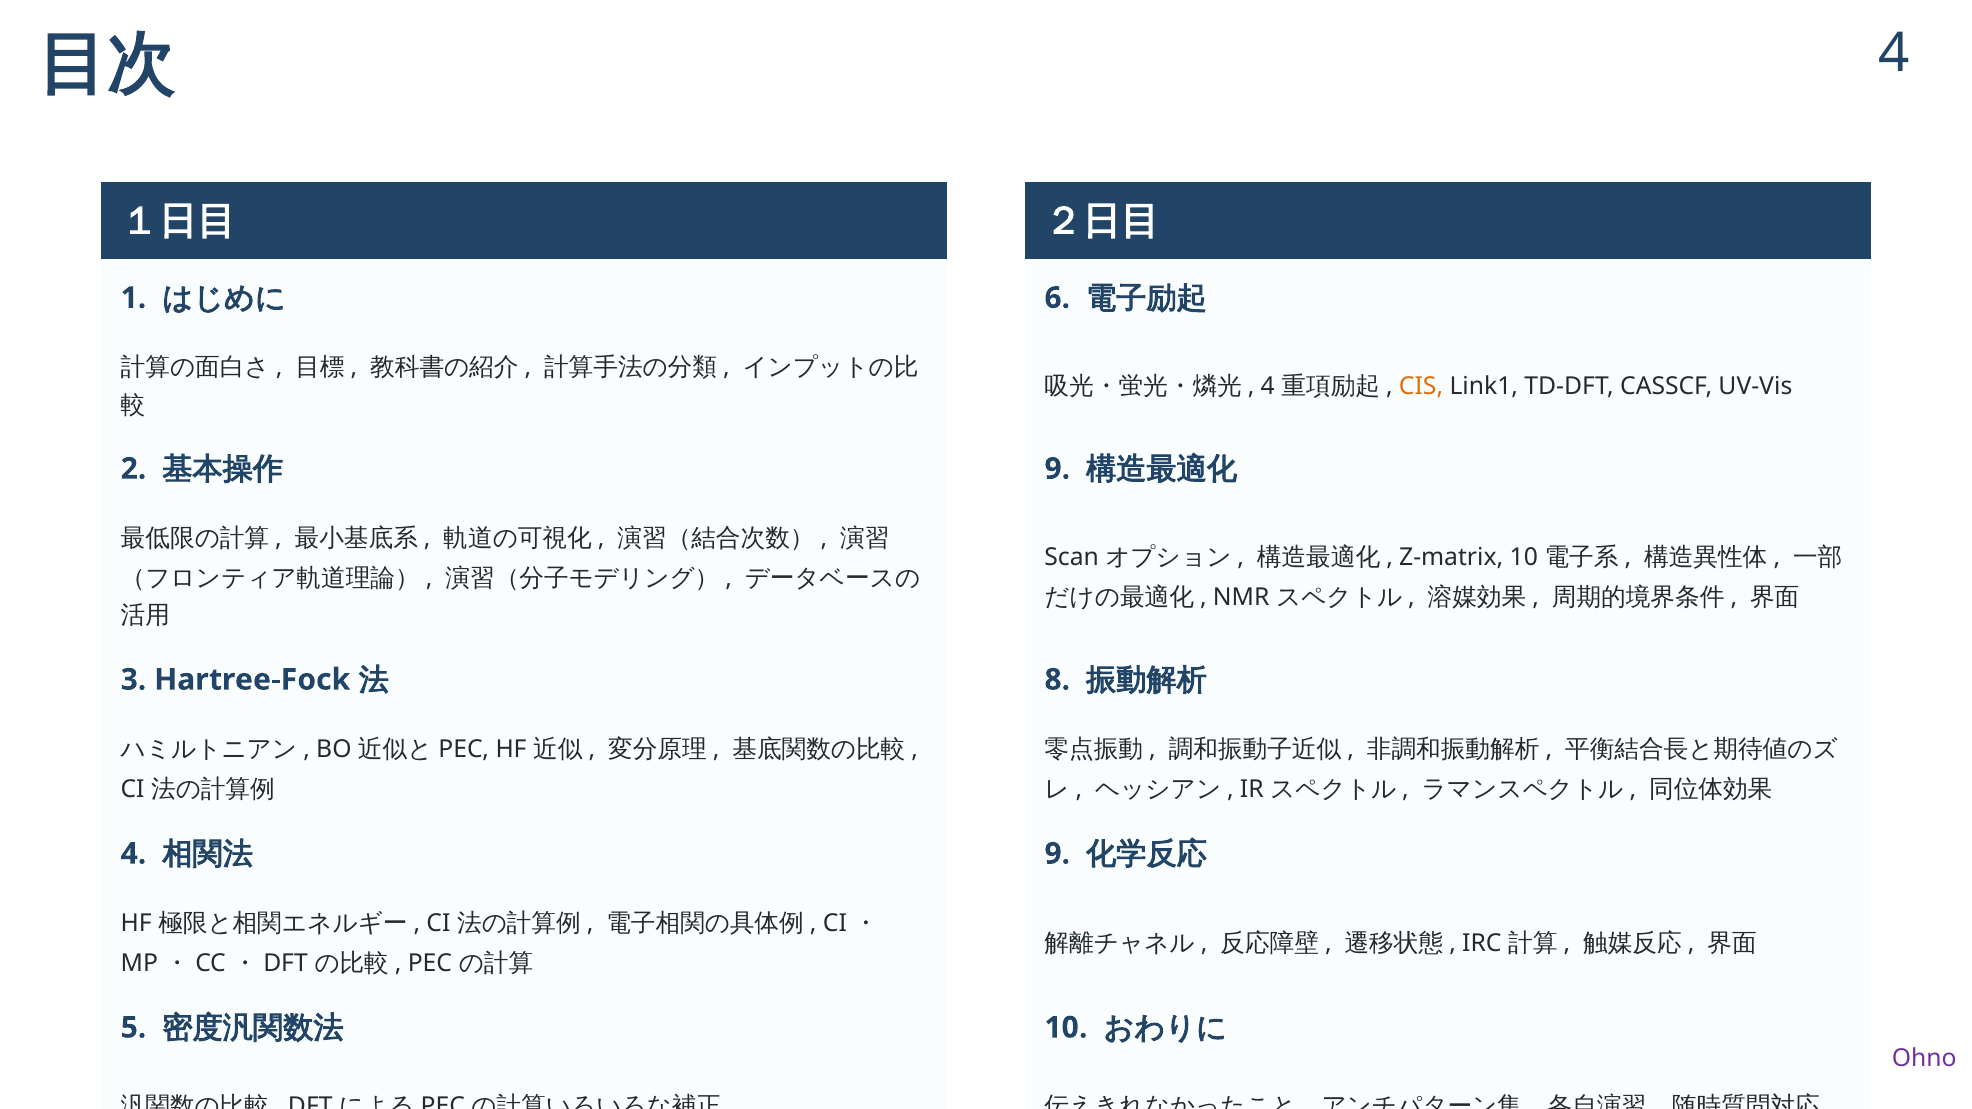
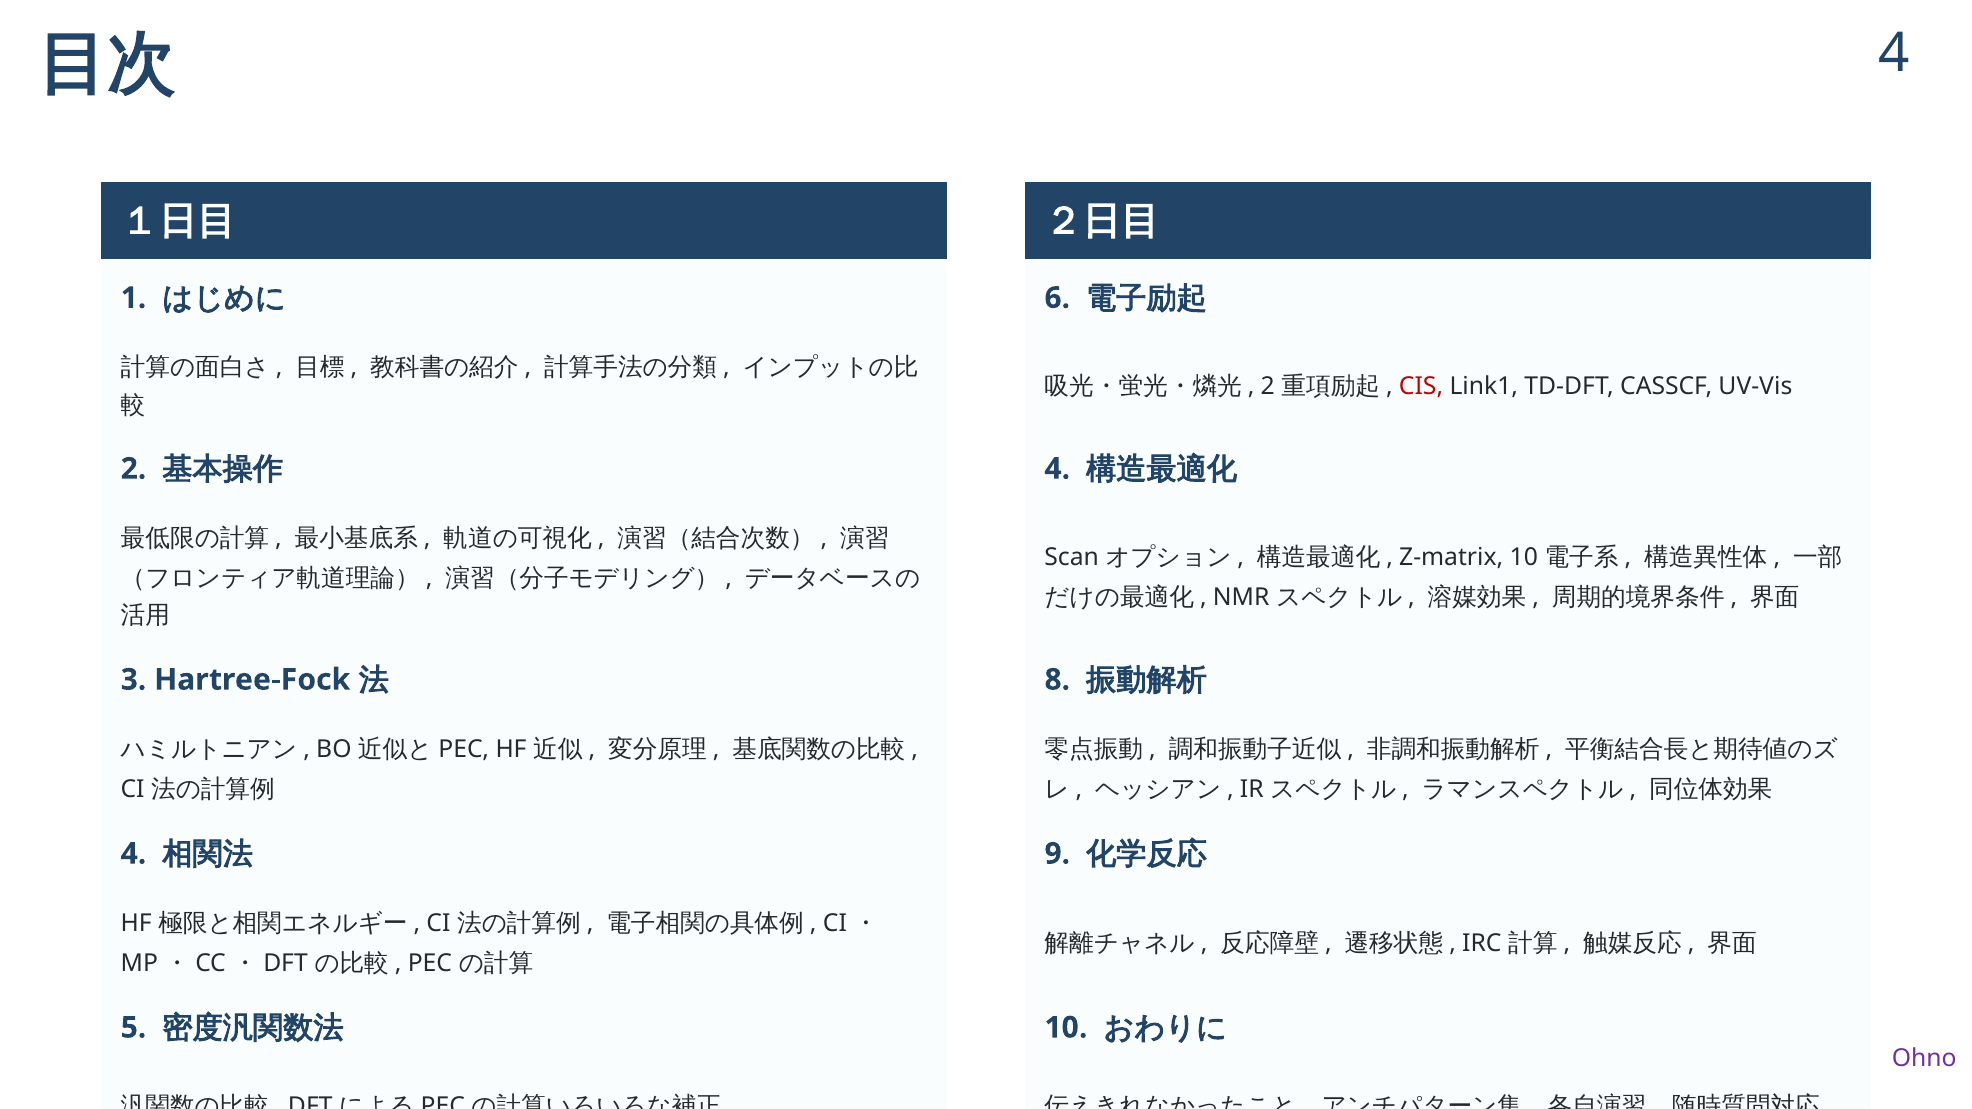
4 at (1268, 386): 4 -> 2
CIS colour: orange -> red
9 at (1057, 469): 9 -> 4
